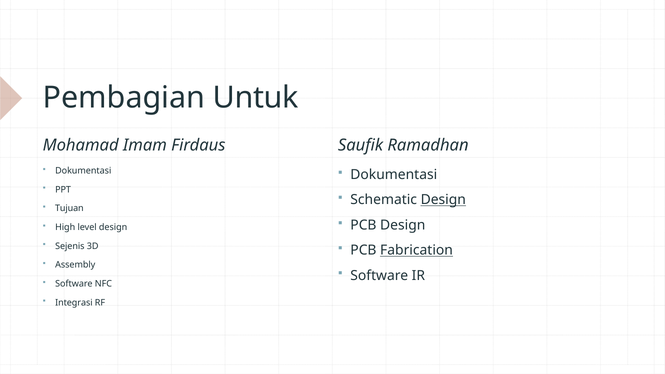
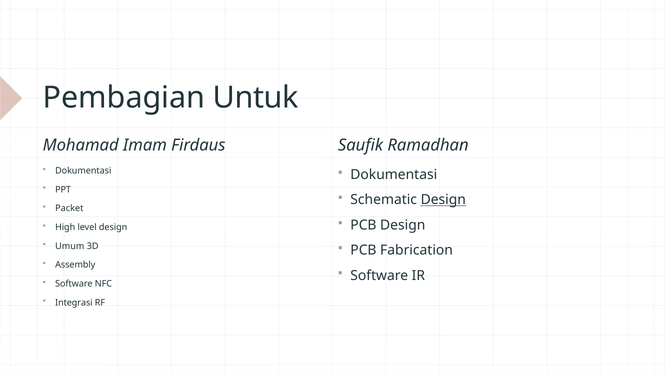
Tujuan: Tujuan -> Packet
Sejenis: Sejenis -> Umum
Fabrication underline: present -> none
